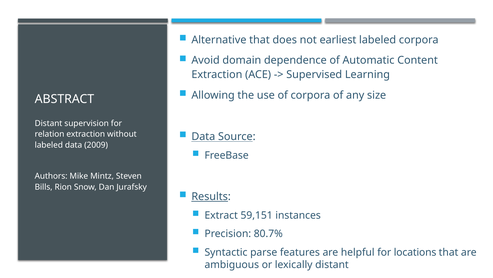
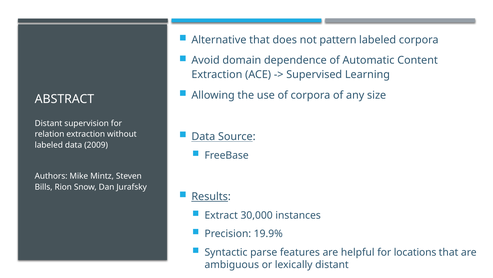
earliest: earliest -> pattern
59,151: 59,151 -> 30,000
80.7%: 80.7% -> 19.9%
